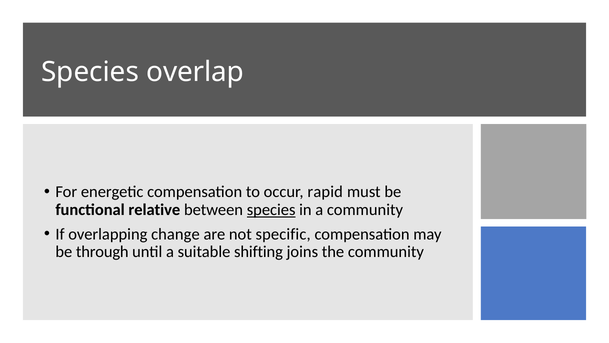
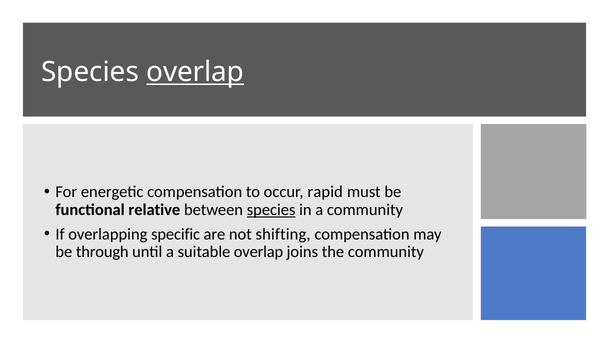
overlap at (195, 72) underline: none -> present
change: change -> specific
specific: specific -> shifting
suitable shifting: shifting -> overlap
